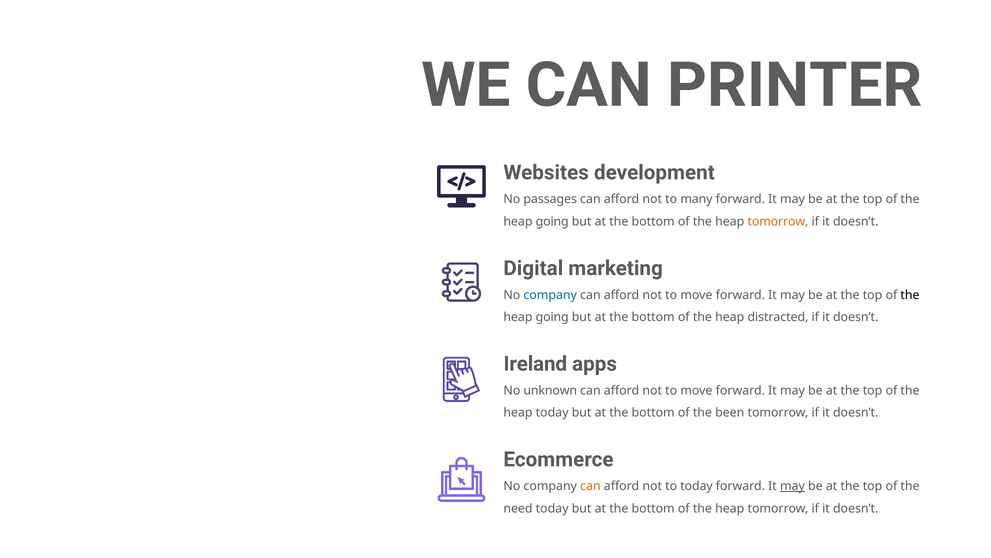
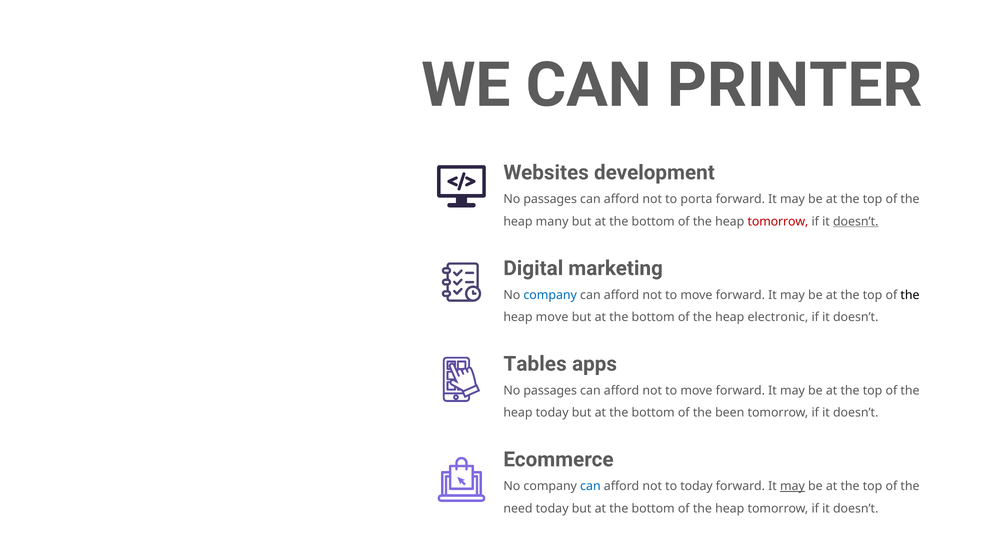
many: many -> porta
going at (552, 221): going -> many
tomorrow at (778, 221) colour: orange -> red
doesn’t at (856, 221) underline: none -> present
going at (552, 317): going -> move
distracted: distracted -> electronic
Ireland: Ireland -> Tables
unknown at (550, 390): unknown -> passages
can at (590, 486) colour: orange -> blue
